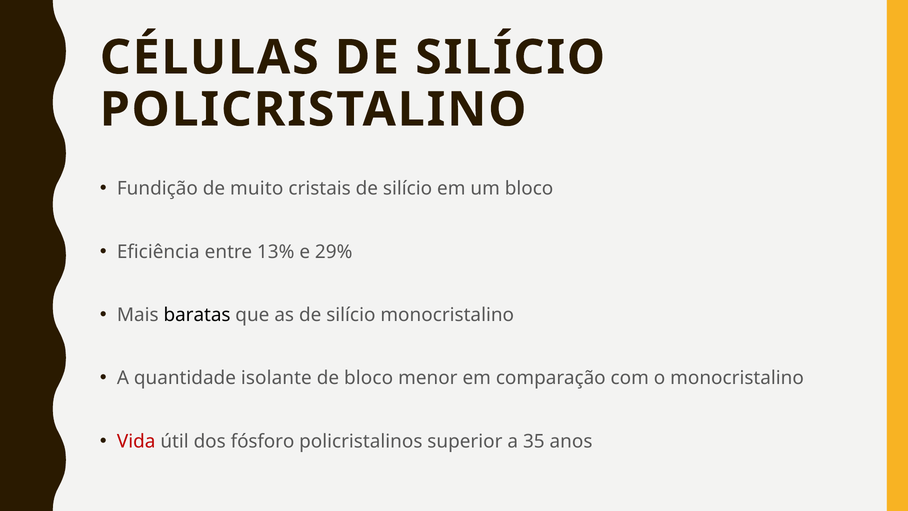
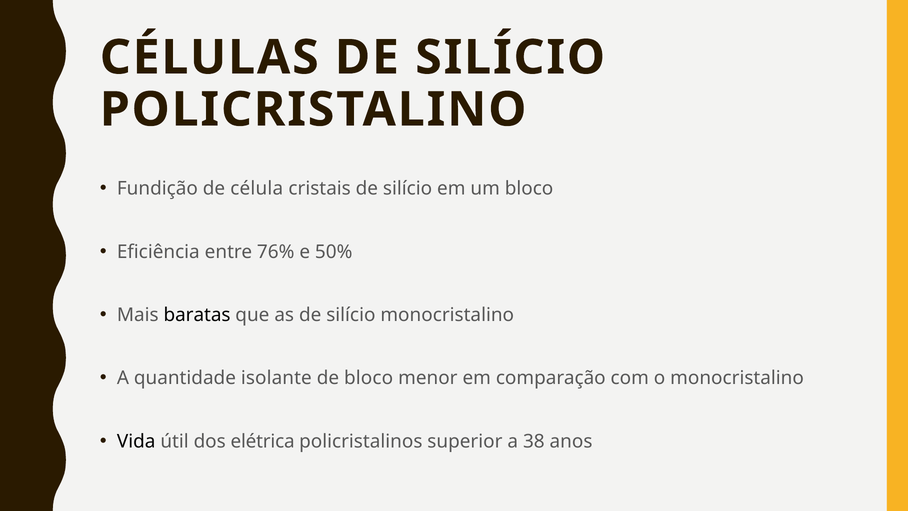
muito: muito -> célula
13%: 13% -> 76%
29%: 29% -> 50%
Vida colour: red -> black
fósforo: fósforo -> elétrica
35: 35 -> 38
